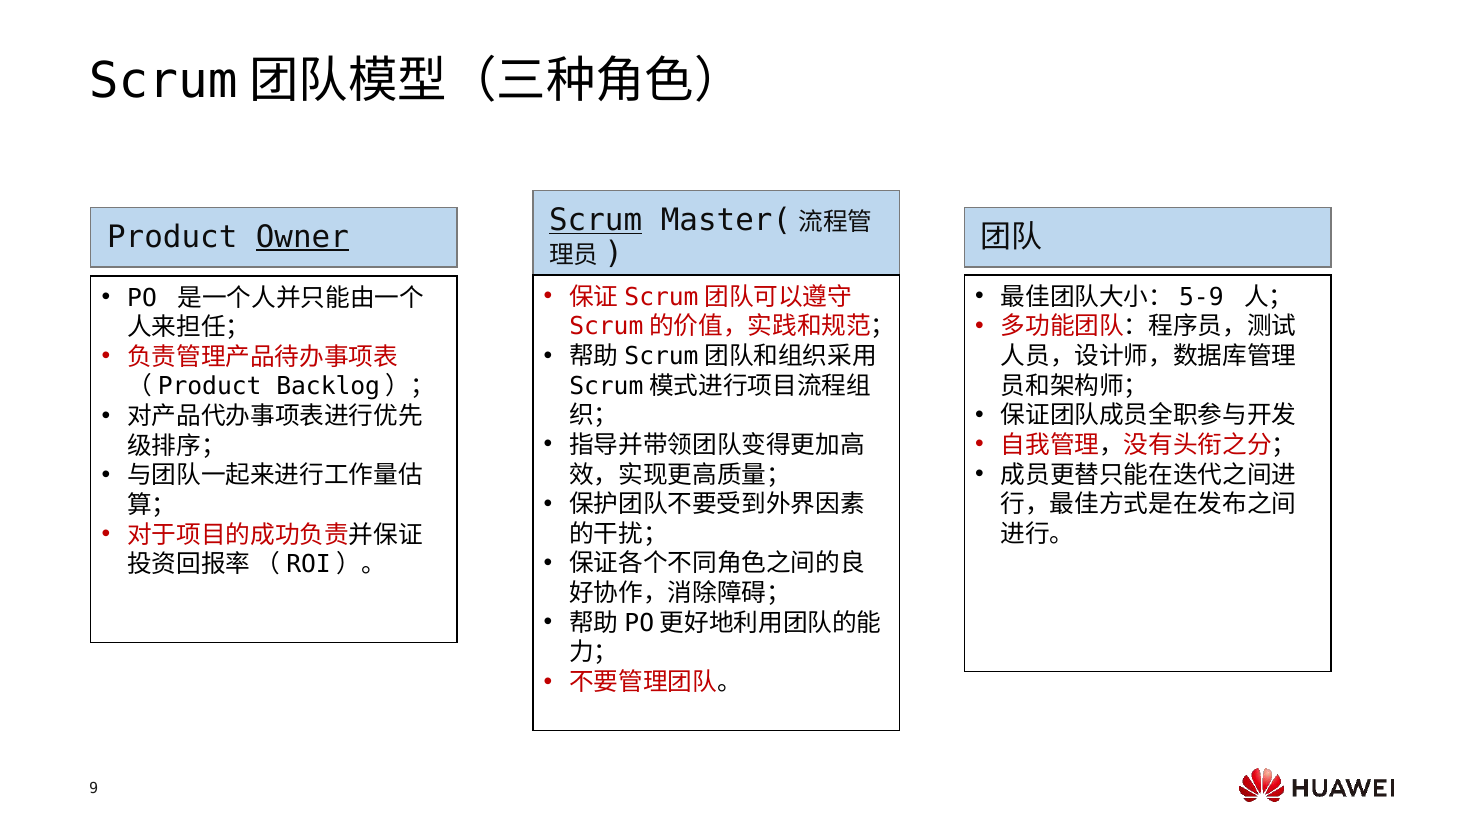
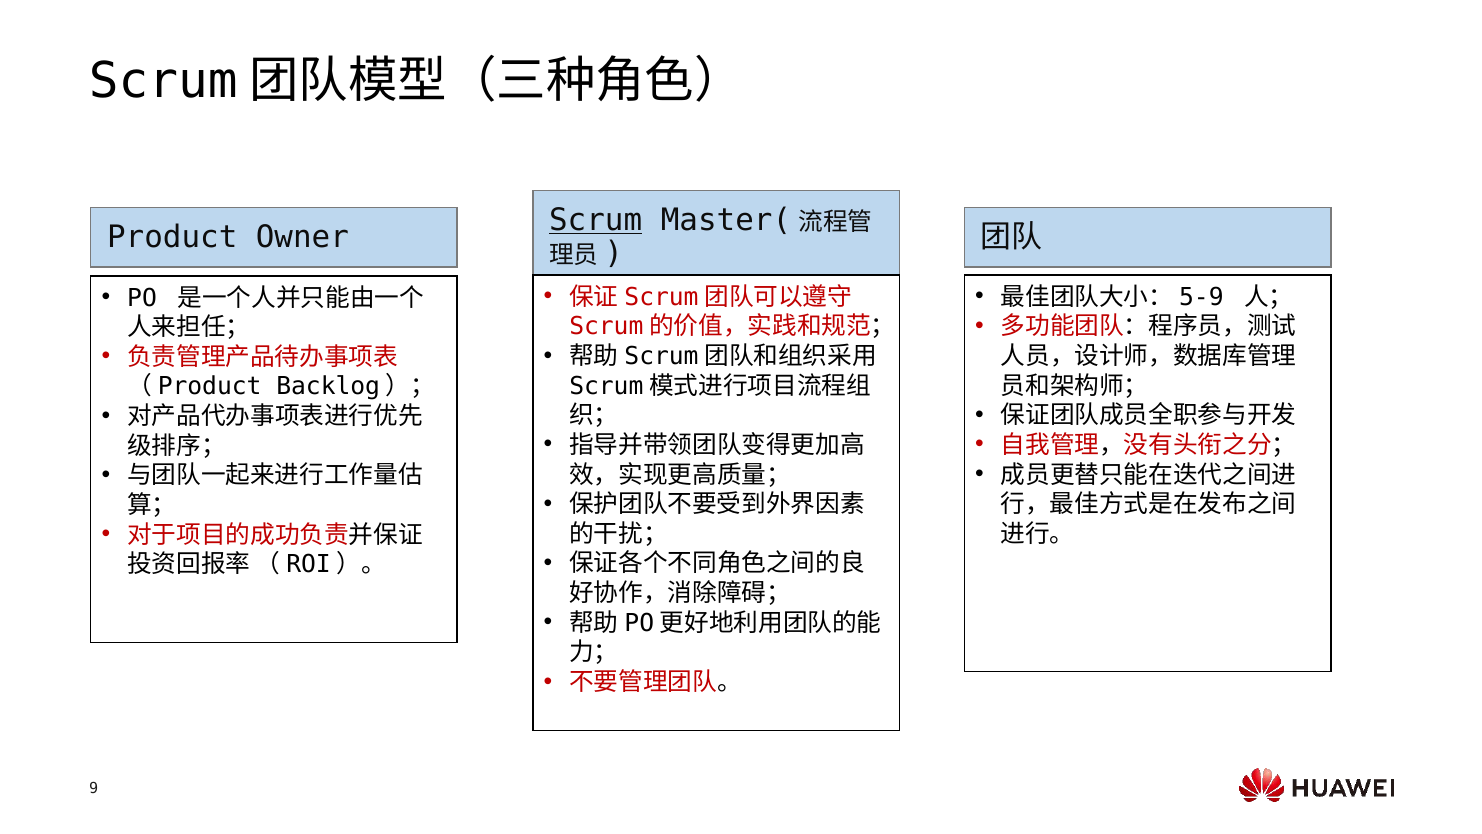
Owner underline: present -> none
